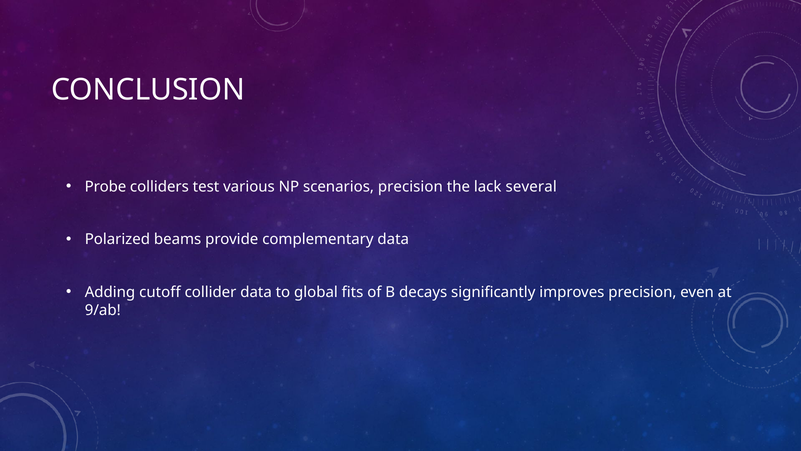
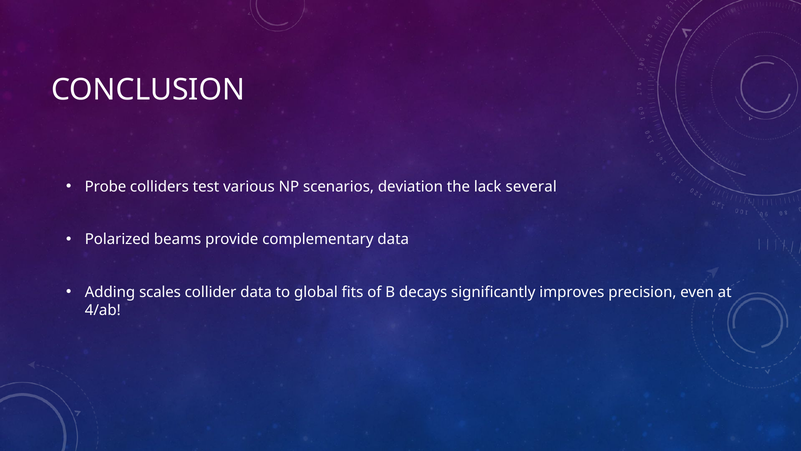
scenarios precision: precision -> deviation
cutoff: cutoff -> scales
9/ab: 9/ab -> 4/ab
